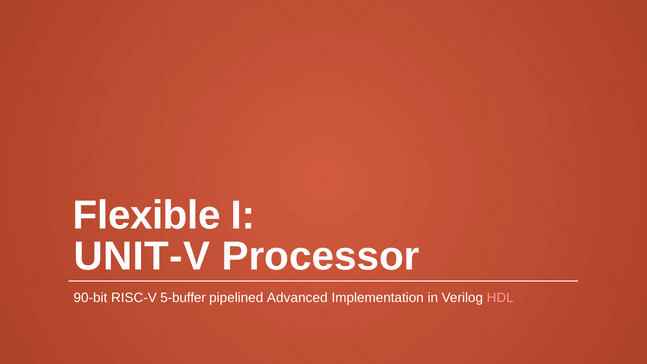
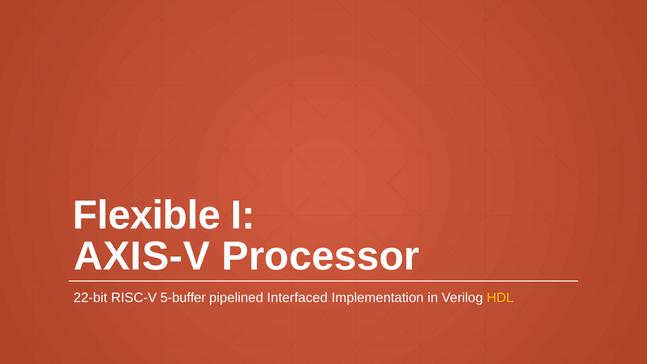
UNIT-V: UNIT-V -> AXIS-V
90-bit: 90-bit -> 22-bit
Advanced: Advanced -> Interfaced
HDL colour: pink -> yellow
